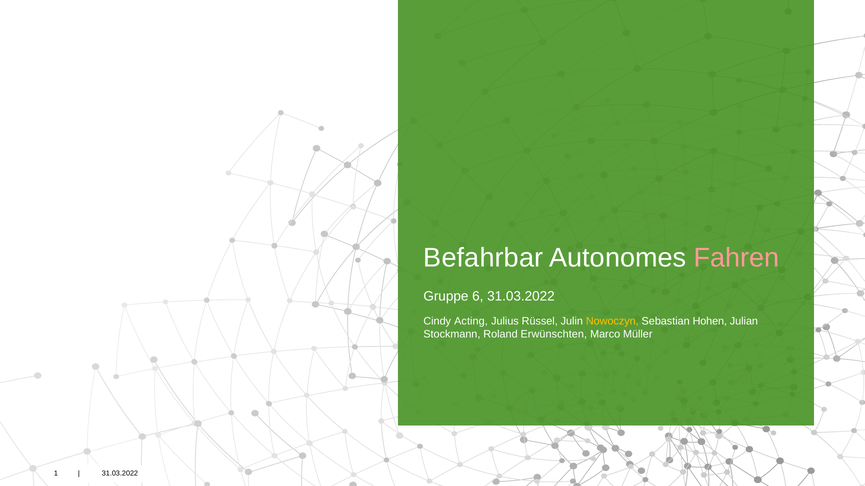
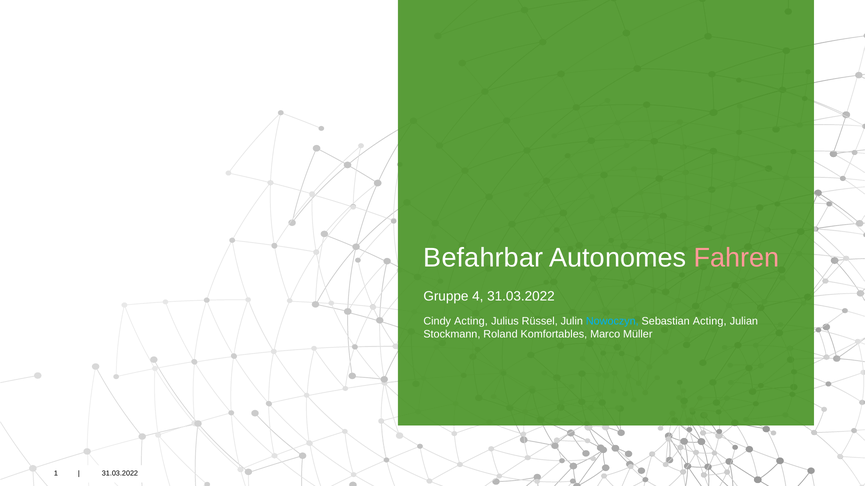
6: 6 -> 4
Nowoczyn colour: yellow -> light blue
Sebastian Hohen: Hohen -> Acting
Erwünschten: Erwünschten -> Komfortables
